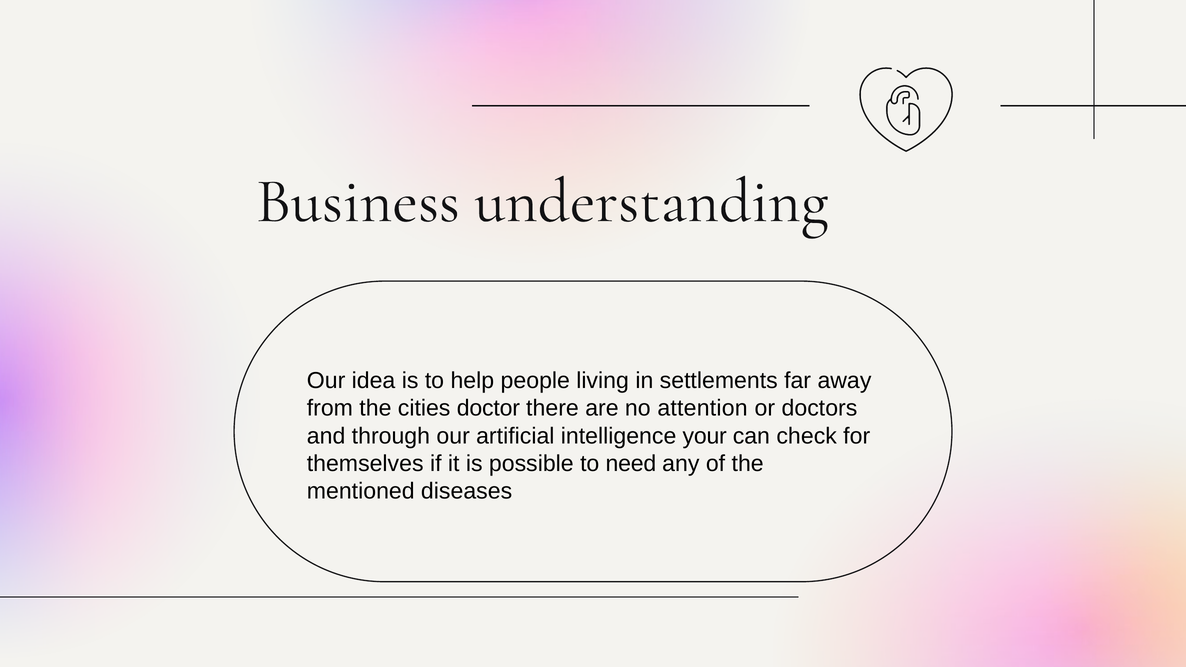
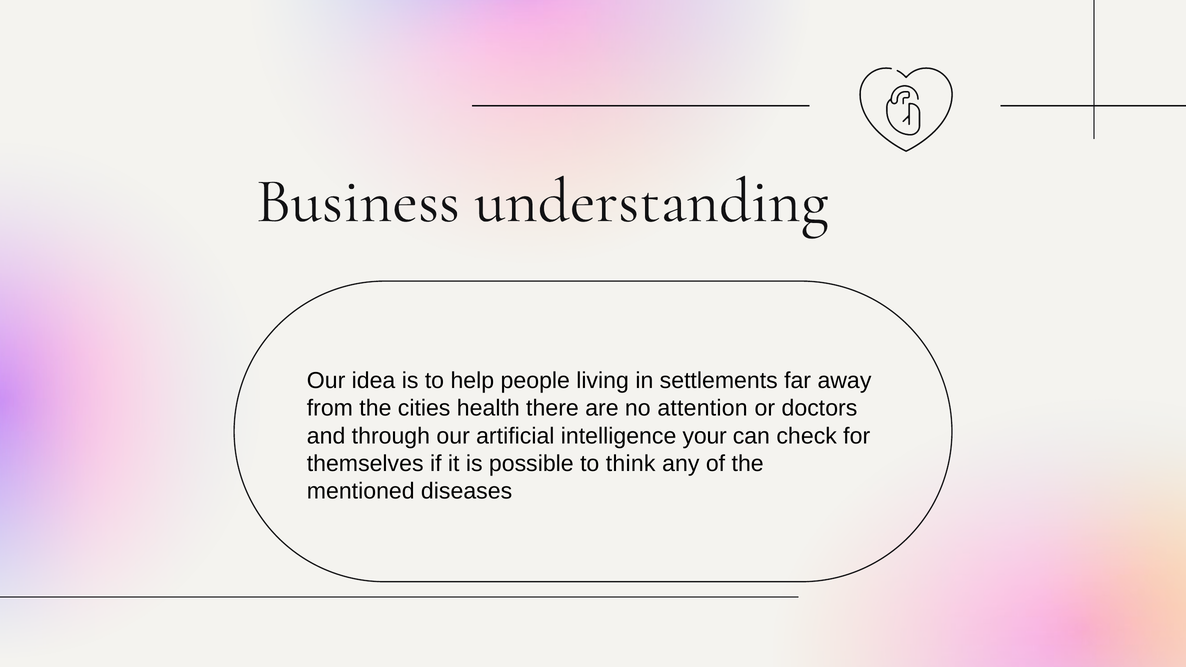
doctor: doctor -> health
need: need -> think
